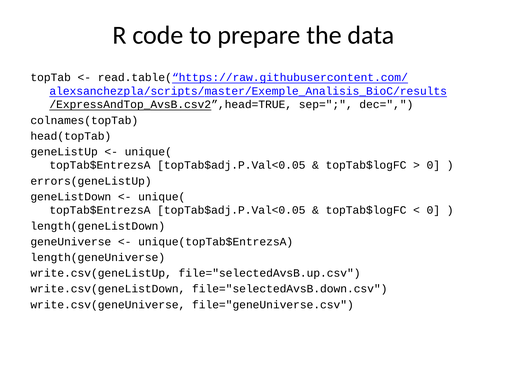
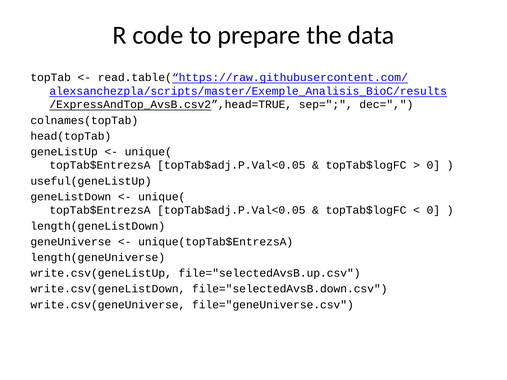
errors(geneListUp: errors(geneListUp -> useful(geneListUp
